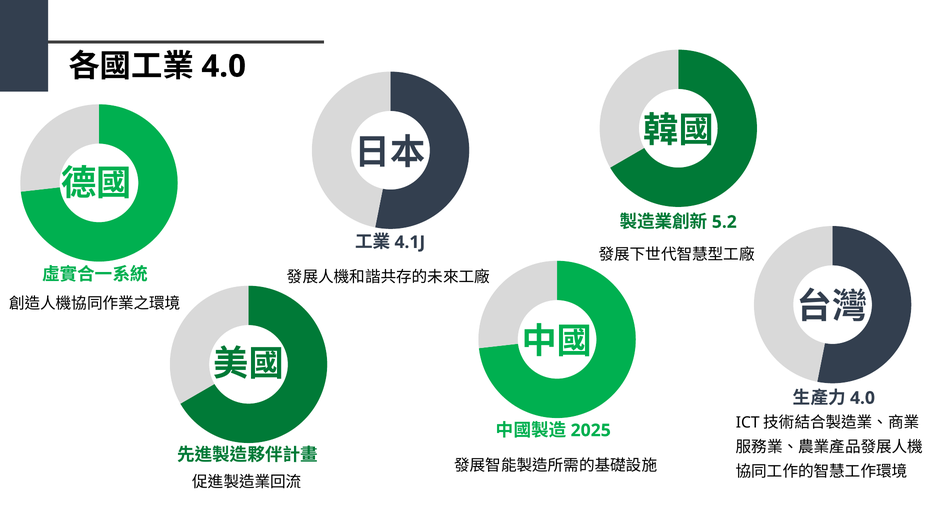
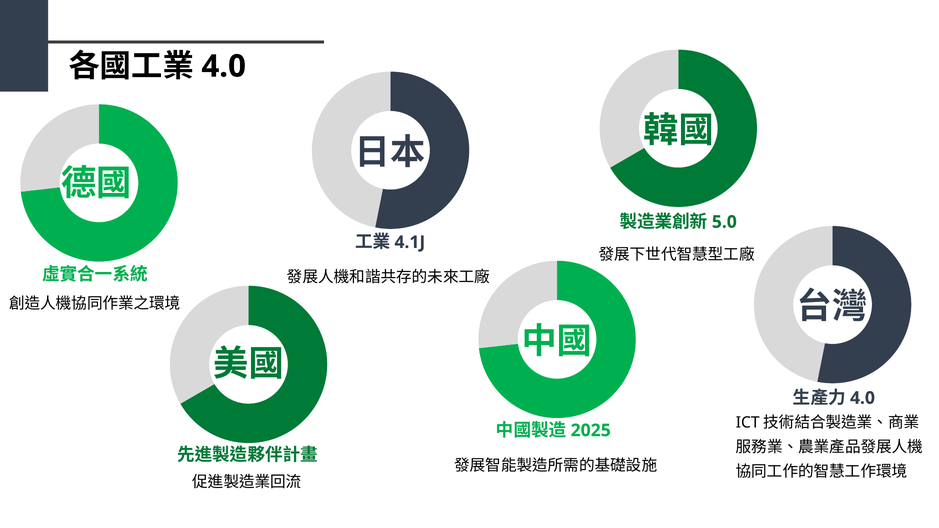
5.2: 5.2 -> 5.0
